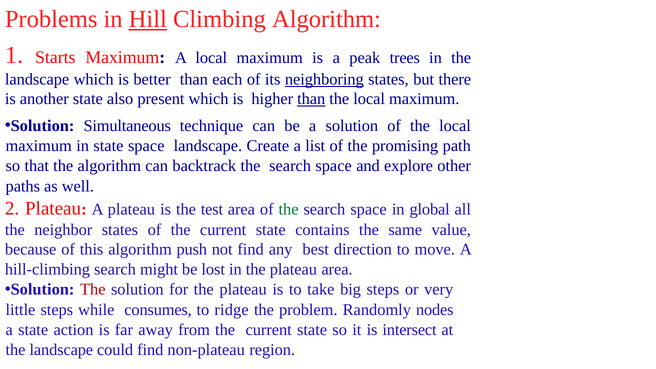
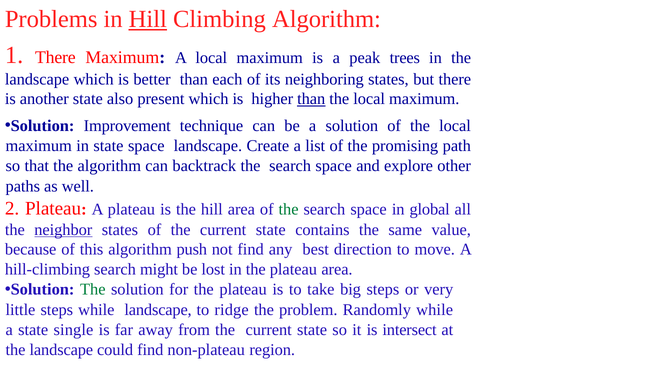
1 Starts: Starts -> There
neighboring underline: present -> none
Simultaneous: Simultaneous -> Improvement
the test: test -> hill
neighbor underline: none -> present
The at (93, 290) colour: red -> green
while consumes: consumes -> landscape
Randomly nodes: nodes -> while
action: action -> single
